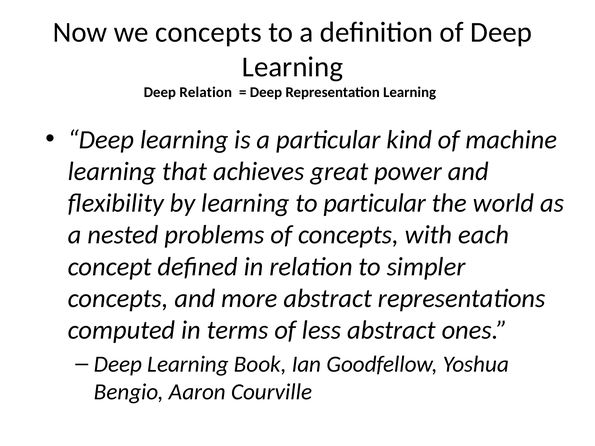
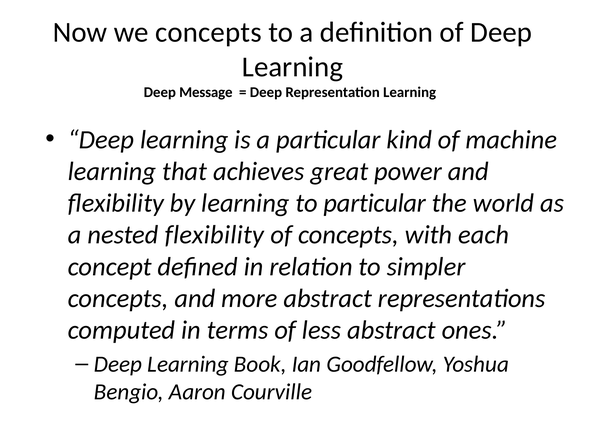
Deep Relation: Relation -> Message
nested problems: problems -> flexibility
